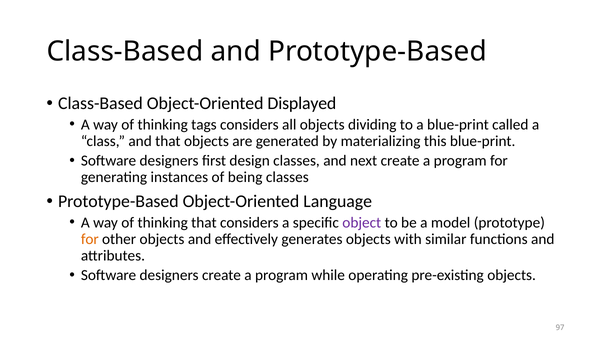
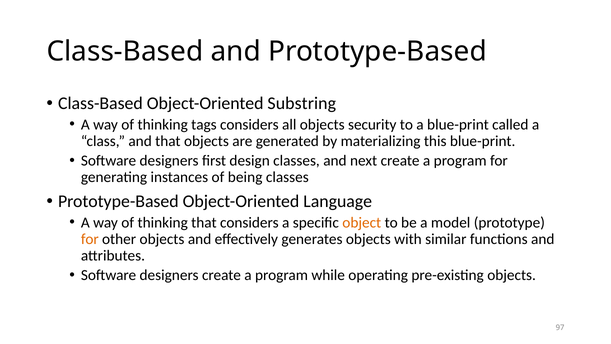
Displayed: Displayed -> Substring
dividing: dividing -> security
object colour: purple -> orange
